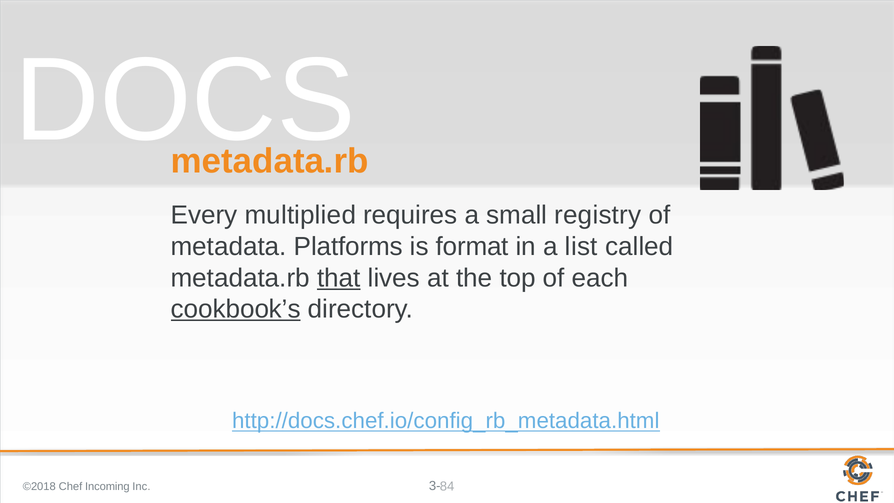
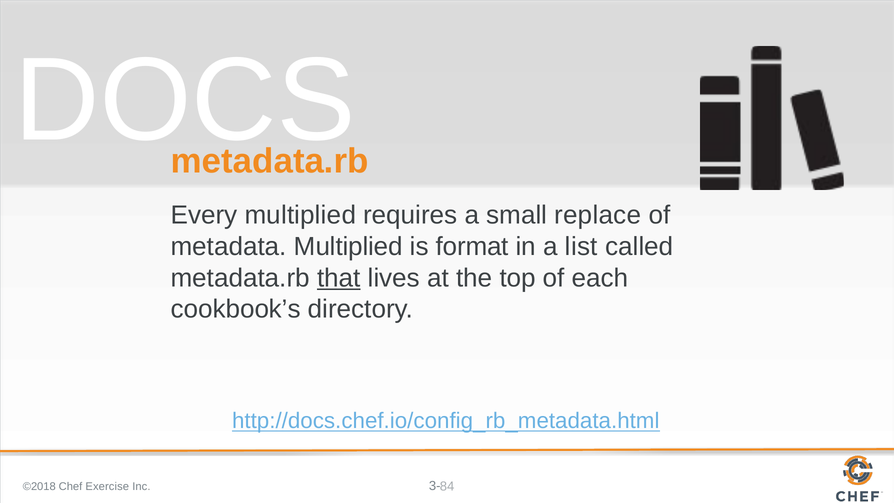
registry: registry -> replace
metadata Platforms: Platforms -> Multiplied
cookbook’s underline: present -> none
Incoming: Incoming -> Exercise
